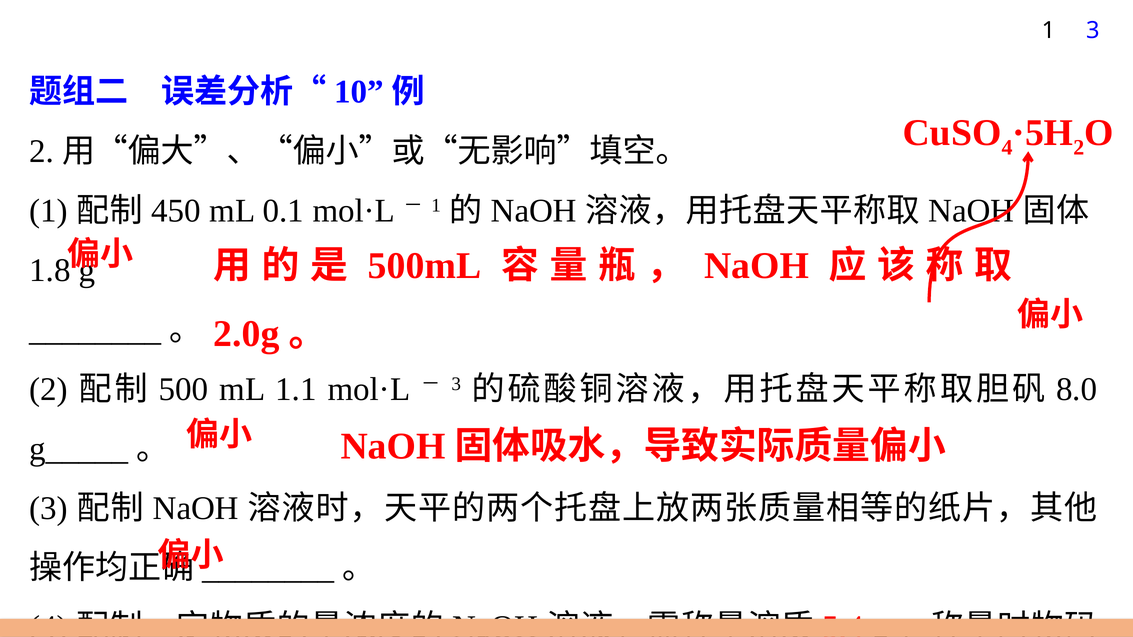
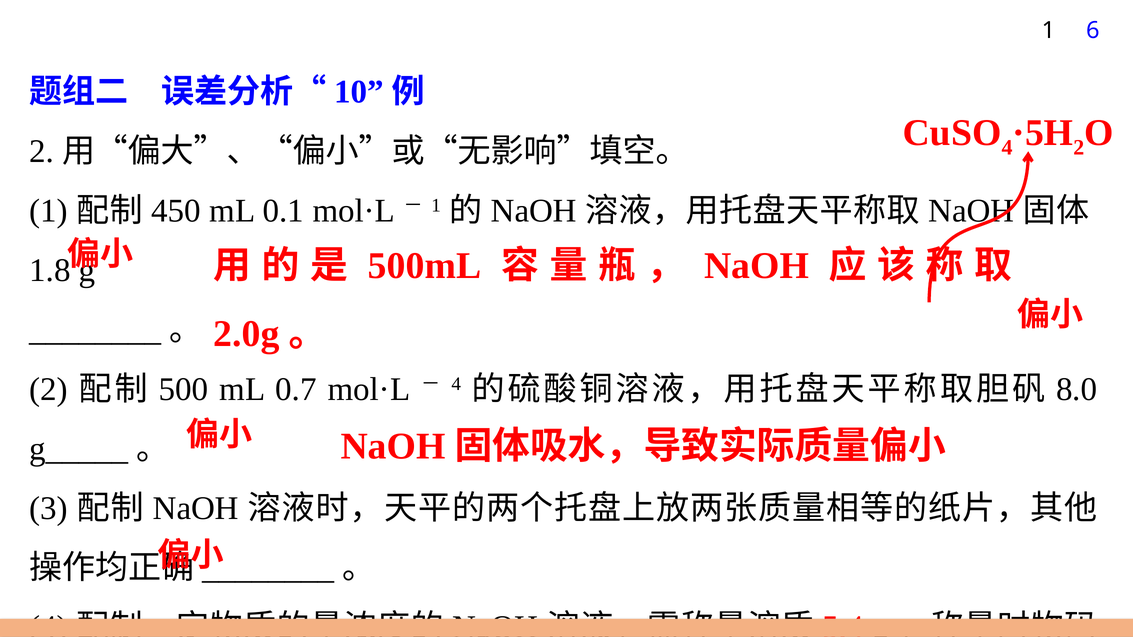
1 3: 3 -> 6
1.1: 1.1 -> 0.7
3 at (456, 384): 3 -> 4
